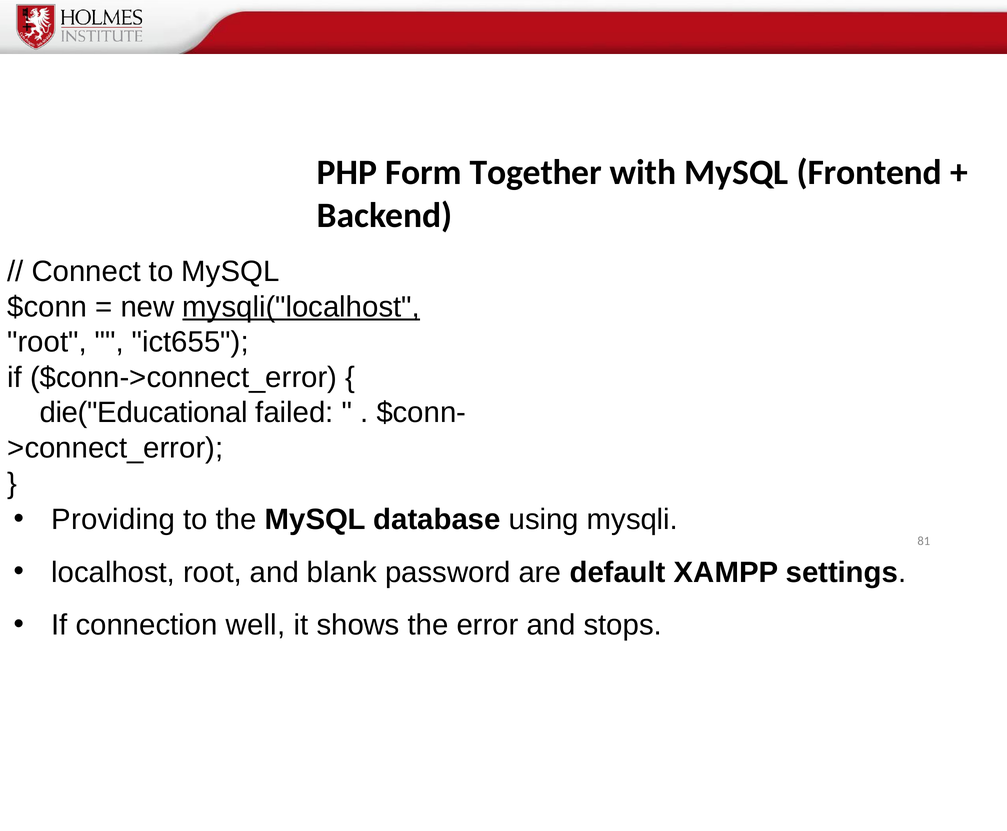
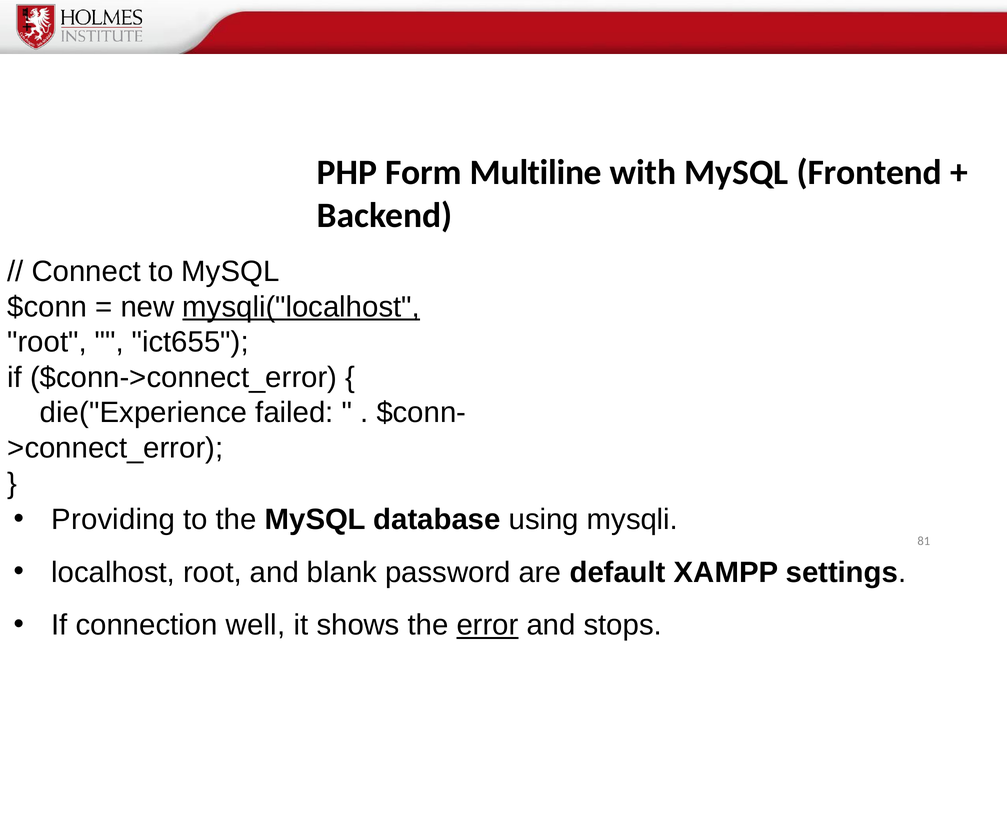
Together: Together -> Multiline
die("Educational: die("Educational -> die("Experience
error underline: none -> present
